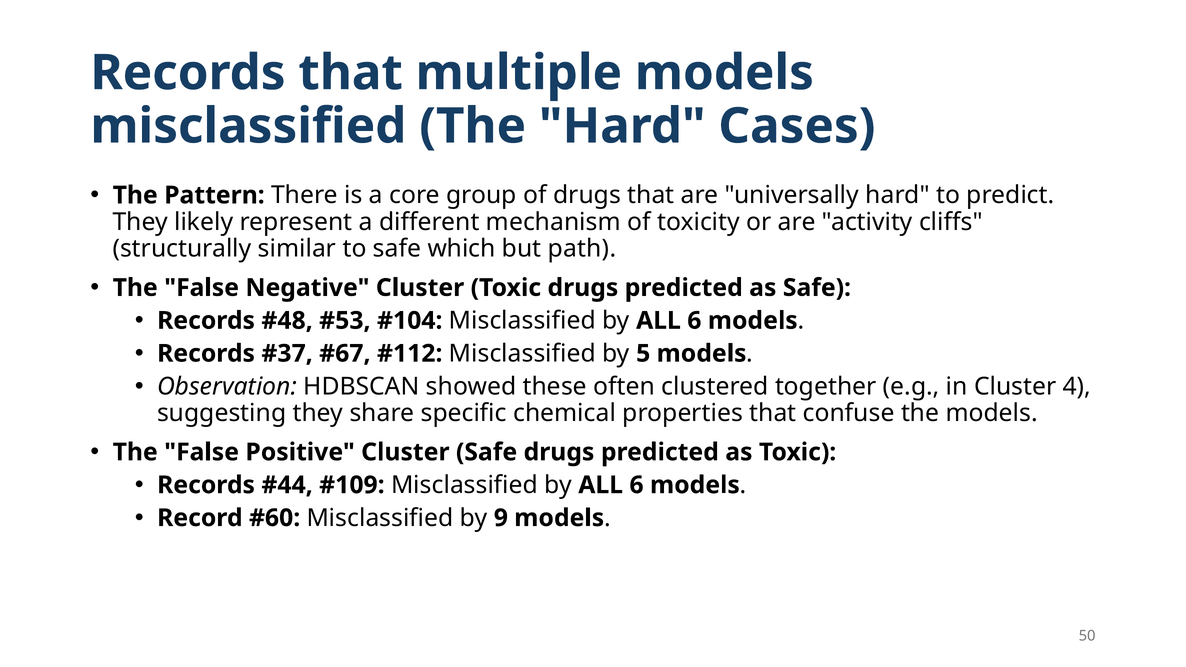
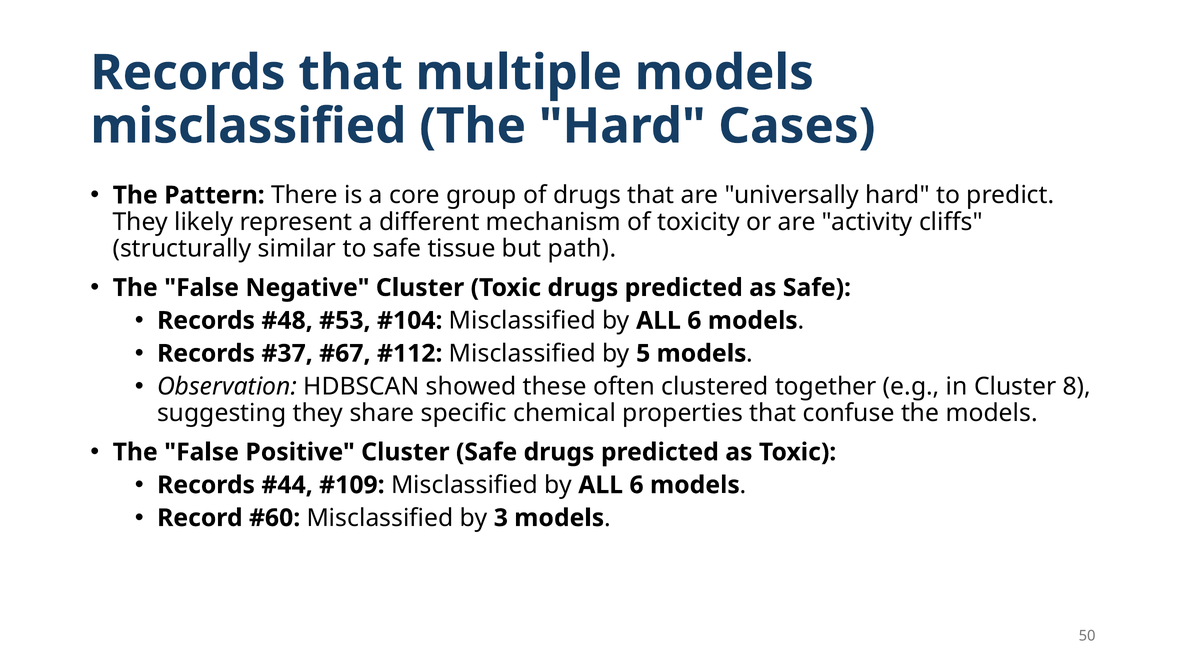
which: which -> tissue
4: 4 -> 8
9: 9 -> 3
